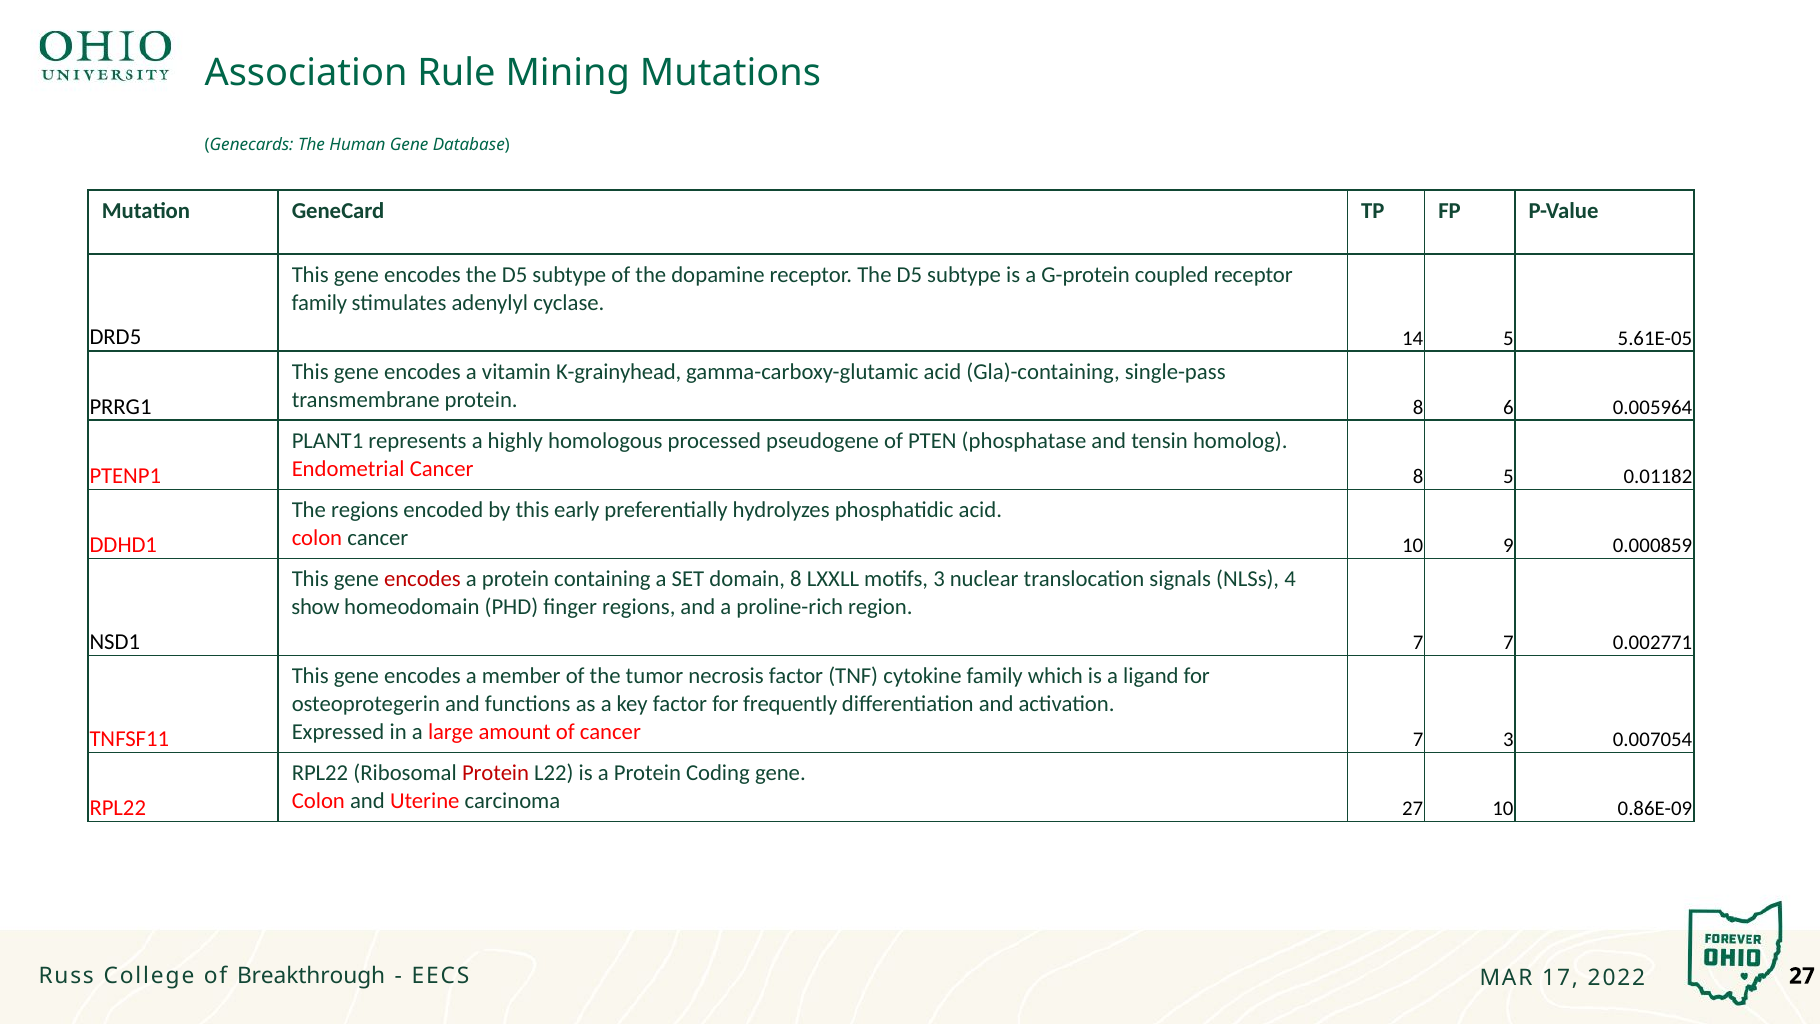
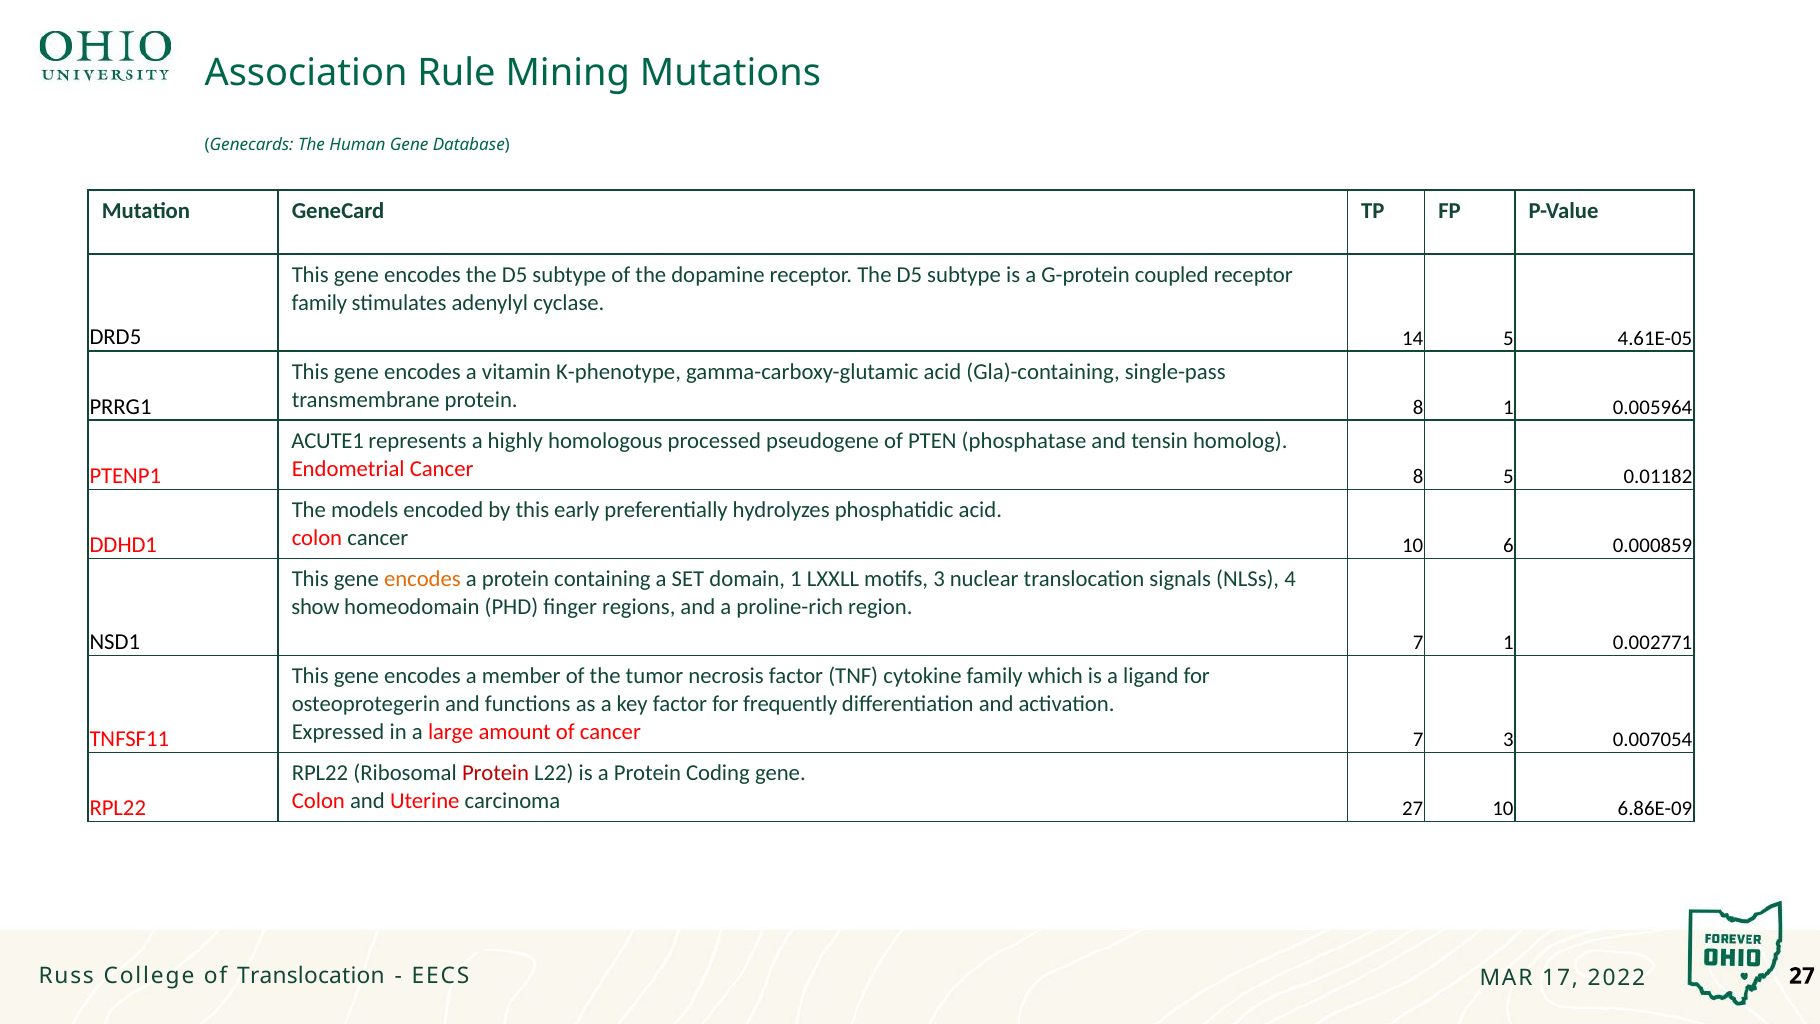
5.61E-05: 5.61E-05 -> 4.61E-05
K-grainyhead: K-grainyhead -> K-phenotype
8 6: 6 -> 1
PLANT1: PLANT1 -> ACUTE1
The regions: regions -> models
9: 9 -> 6
encodes at (422, 579) colour: red -> orange
domain 8: 8 -> 1
7 7: 7 -> 1
0.86E-09: 0.86E-09 -> 6.86E-09
of Breakthrough: Breakthrough -> Translocation
